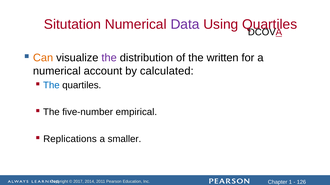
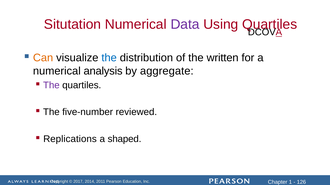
the at (109, 58) colour: purple -> blue
account: account -> analysis
calculated: calculated -> aggregate
The at (51, 85) colour: blue -> purple
empirical: empirical -> reviewed
smaller: smaller -> shaped
